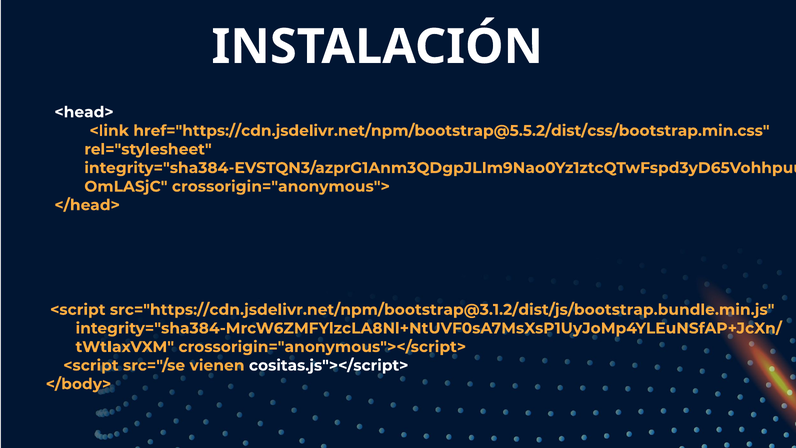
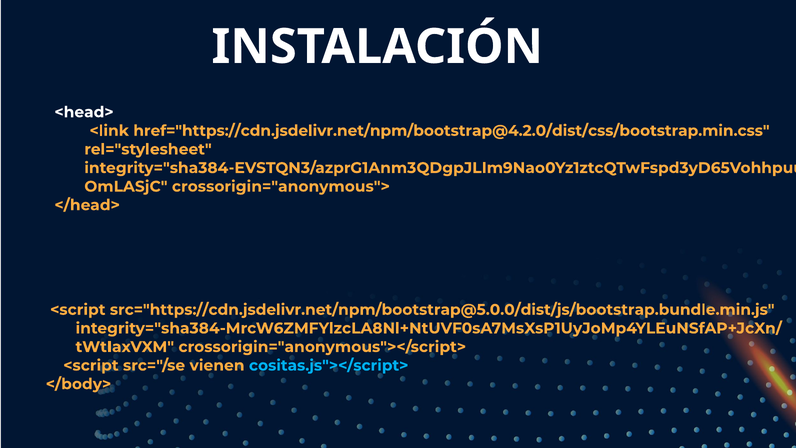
href="https://cdn.jsdelivr.net/npm/bootstrap@5.5.2/dist/css/bootstrap.min.css: href="https://cdn.jsdelivr.net/npm/bootstrap@5.5.2/dist/css/bootstrap.min.css -> href="https://cdn.jsdelivr.net/npm/bootstrap@4.2.0/dist/css/bootstrap.min.css
src="https://cdn.jsdelivr.net/npm/bootstrap@3.1.2/dist/js/bootstrap.bundle.min.js: src="https://cdn.jsdelivr.net/npm/bootstrap@3.1.2/dist/js/bootstrap.bundle.min.js -> src="https://cdn.jsdelivr.net/npm/bootstrap@5.0.0/dist/js/bootstrap.bundle.min.js
cositas.js"></script> colour: white -> light blue
